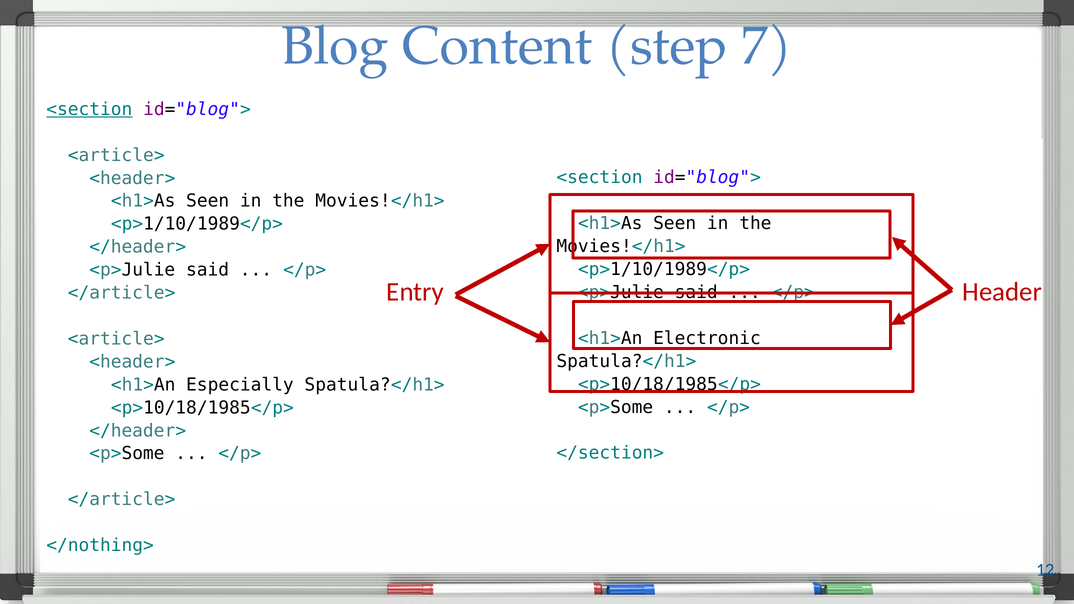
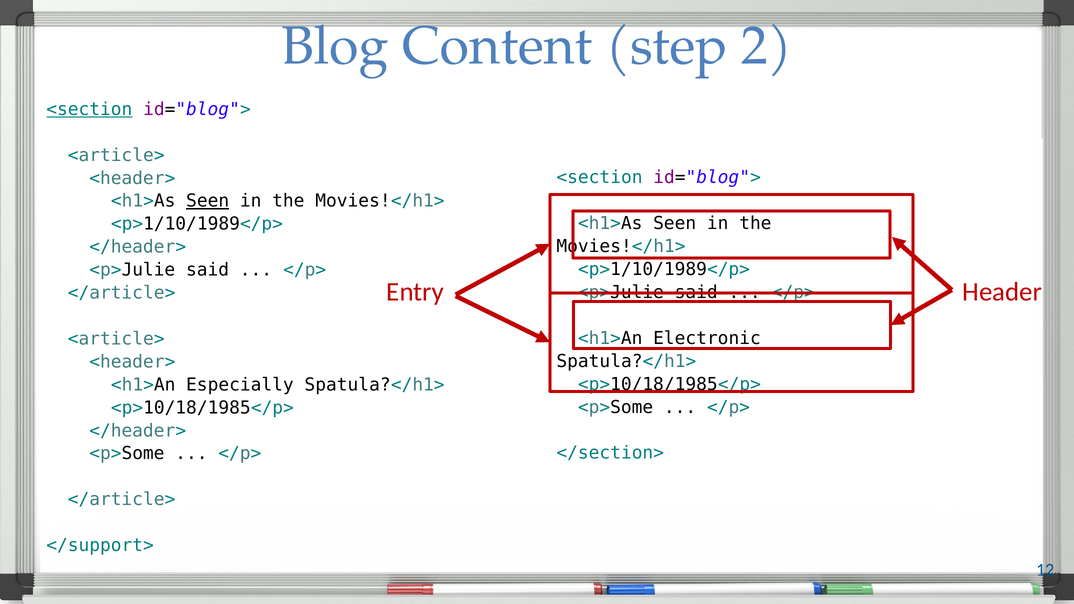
7: 7 -> 2
Seen at (208, 201) underline: none -> present
</nothing>: </nothing> -> </support>
